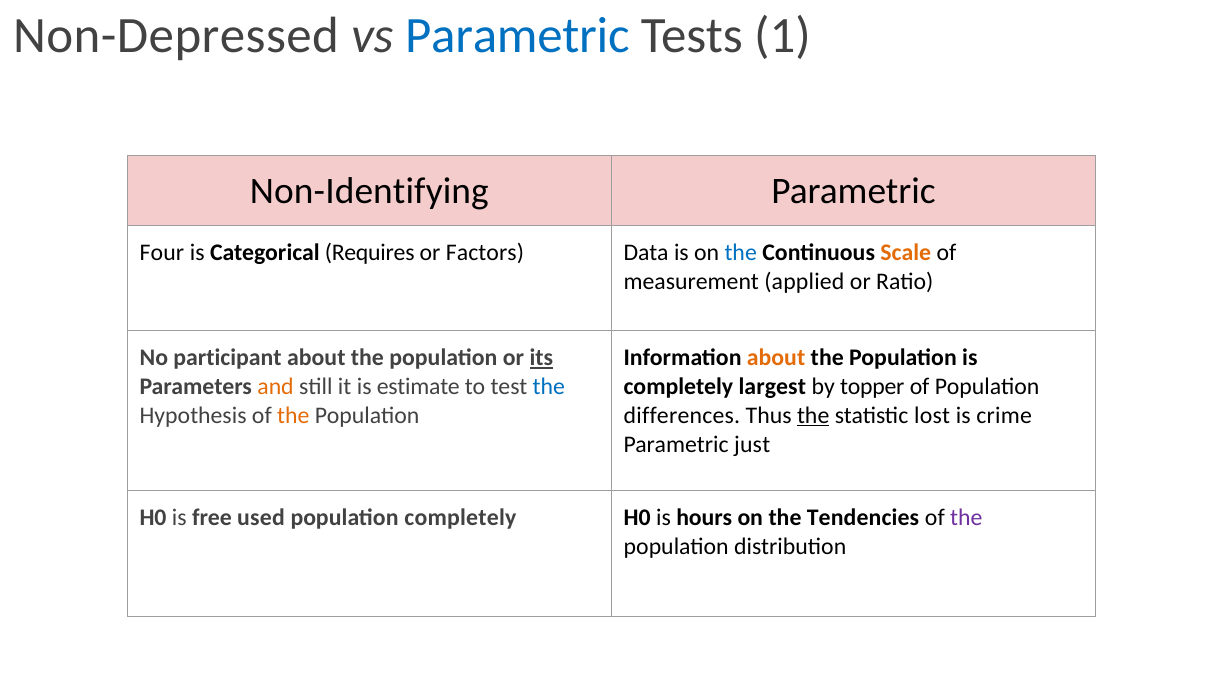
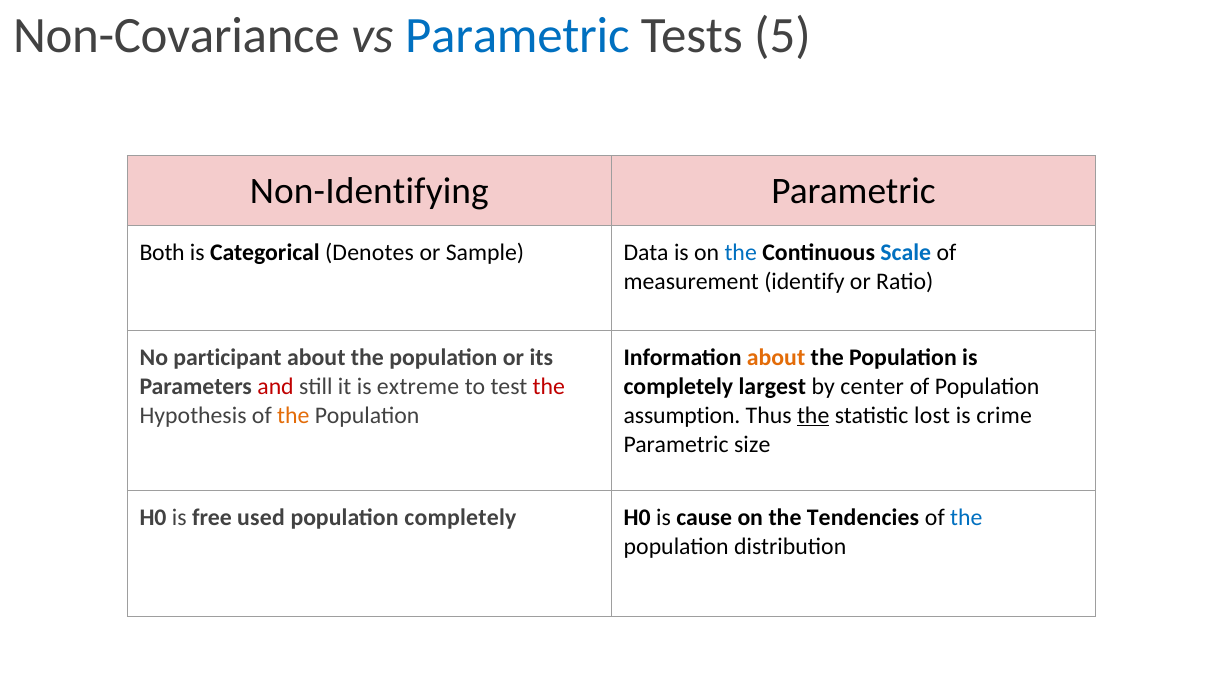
Non-Depressed: Non-Depressed -> Non-Covariance
1: 1 -> 5
Four: Four -> Both
Requires: Requires -> Denotes
Factors: Factors -> Sample
Scale colour: orange -> blue
applied: applied -> identify
its underline: present -> none
and colour: orange -> red
estimate: estimate -> extreme
the at (549, 387) colour: blue -> red
topper: topper -> center
differences: differences -> assumption
just: just -> size
hours: hours -> cause
the at (966, 517) colour: purple -> blue
